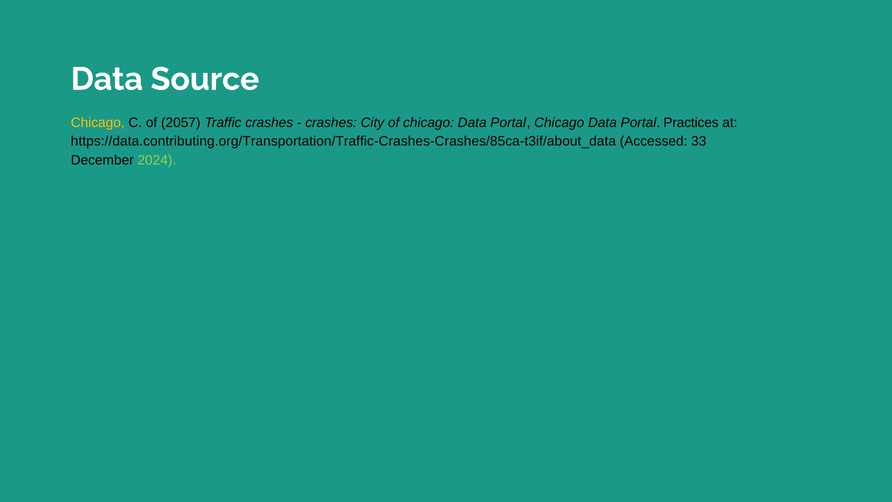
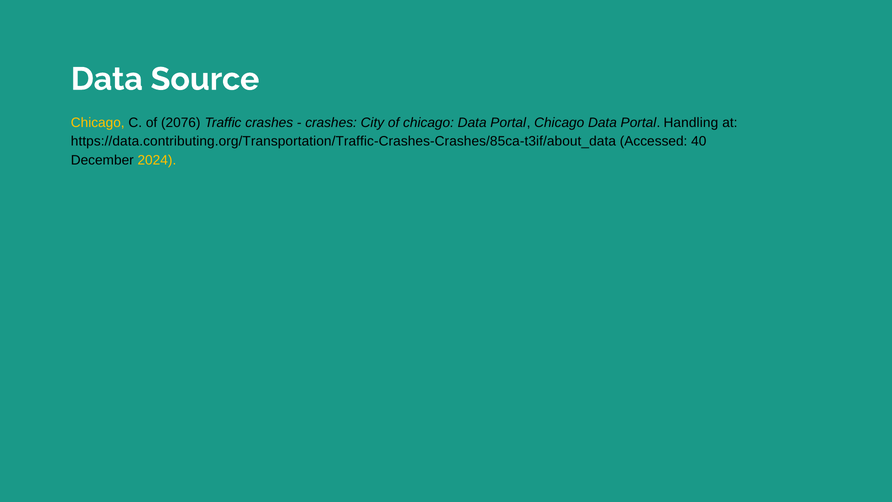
2057: 2057 -> 2076
Practices: Practices -> Handling
33: 33 -> 40
2024 colour: light green -> yellow
